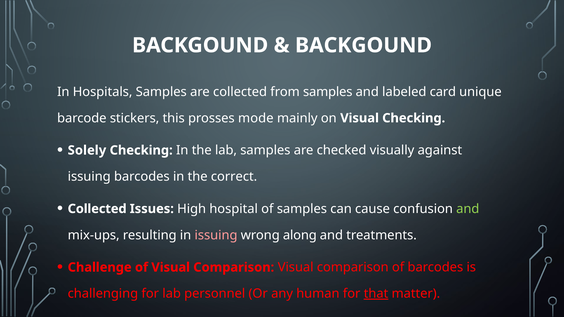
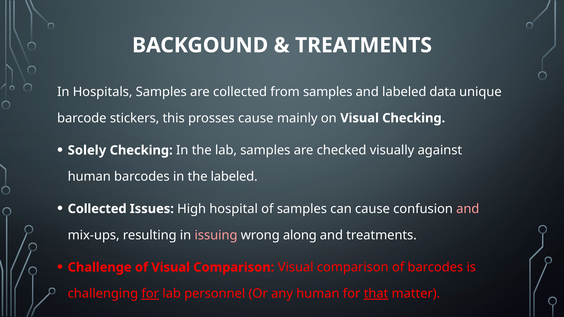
BACKGOUND at (363, 45): BACKGOUND -> TREATMENTS
card: card -> data
prosses mode: mode -> cause
issuing at (89, 177): issuing -> human
the correct: correct -> labeled
and at (468, 209) colour: light green -> pink
for at (150, 294) underline: none -> present
